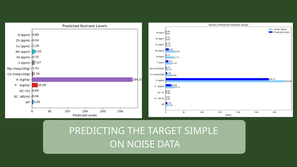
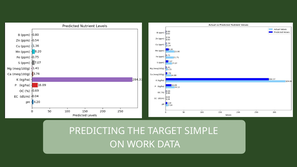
NOISE: NOISE -> WORK
